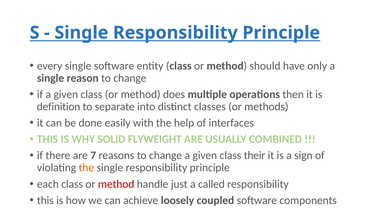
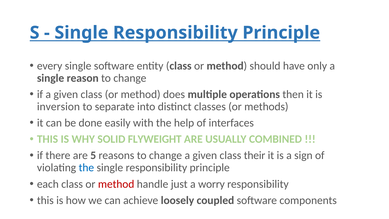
definition: definition -> inversion
7: 7 -> 5
the at (86, 168) colour: orange -> blue
called: called -> worry
